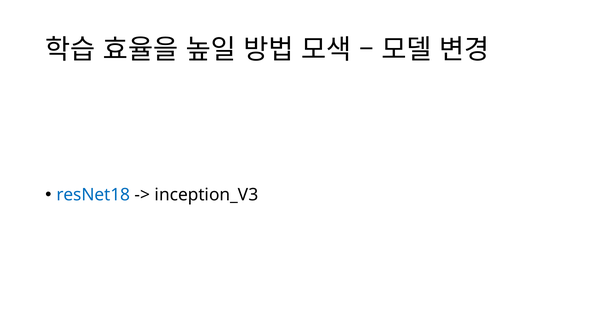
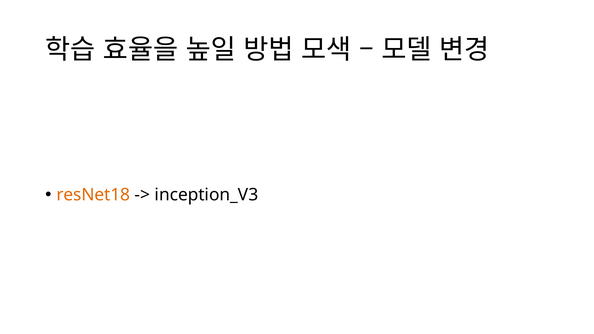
resNet18 colour: blue -> orange
